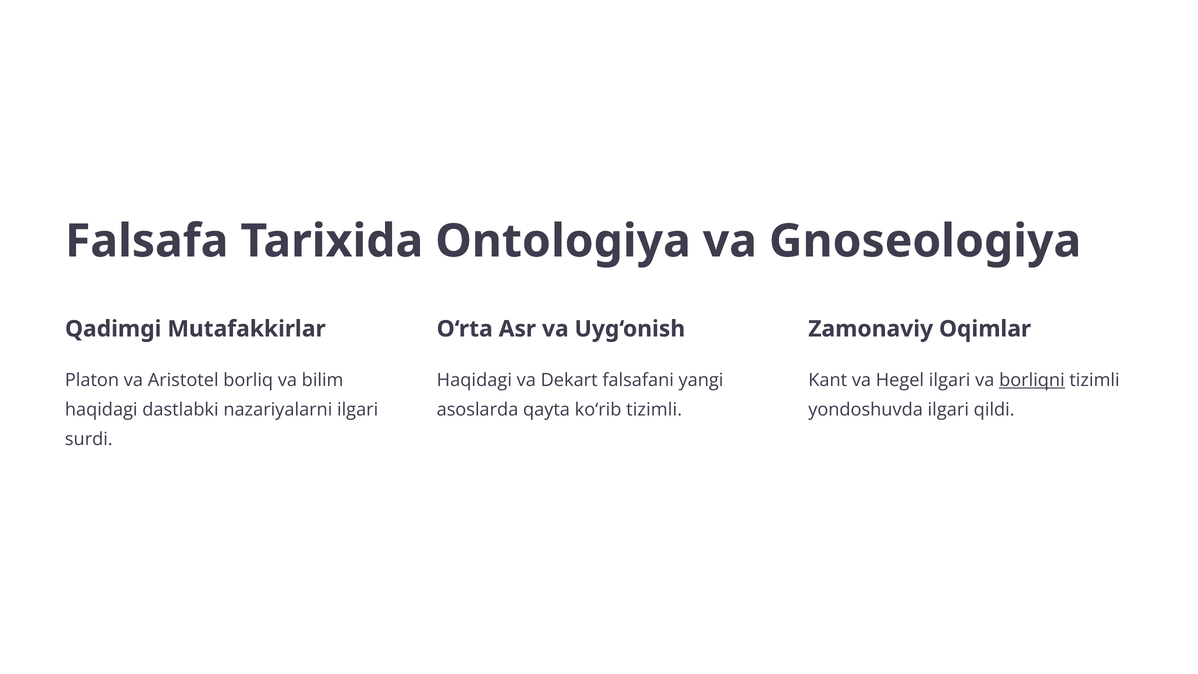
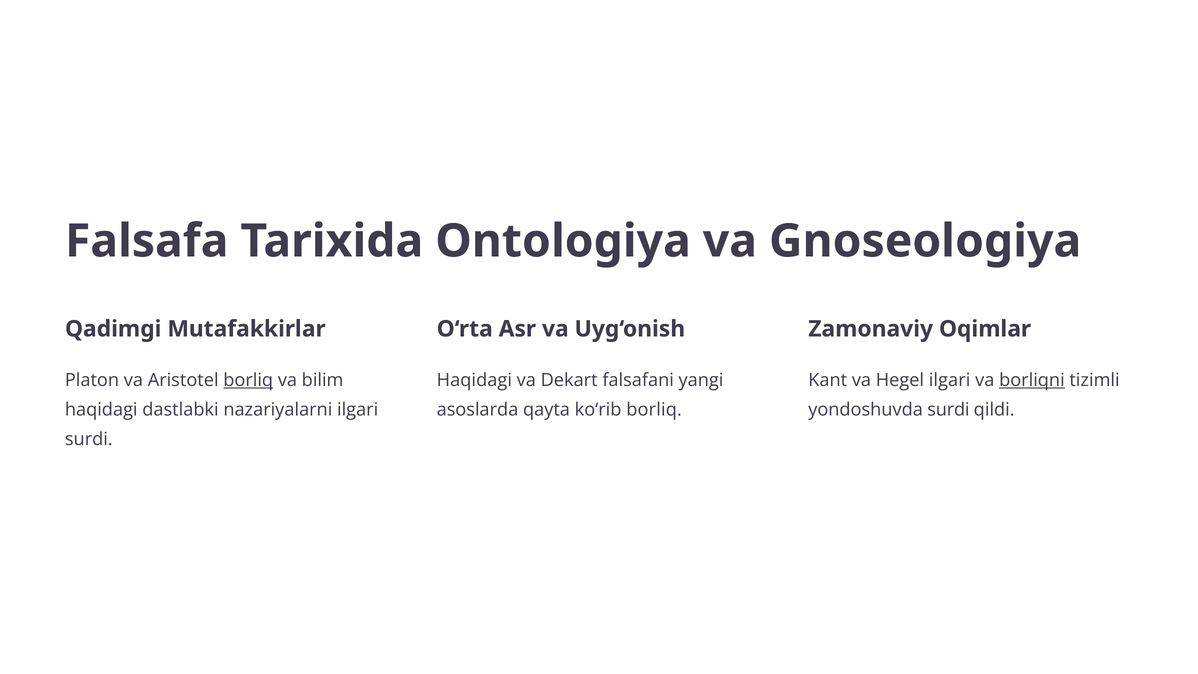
borliq at (248, 380) underline: none -> present
ko‘rib tizimli: tizimli -> borliq
yondoshuvda ilgari: ilgari -> surdi
